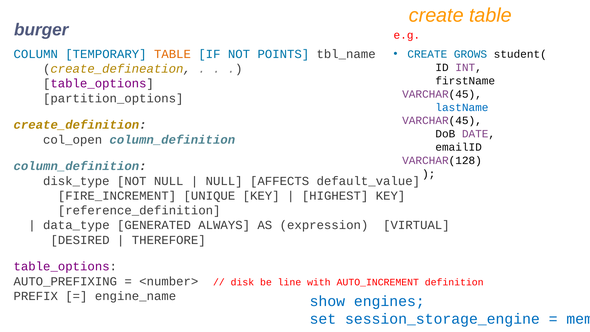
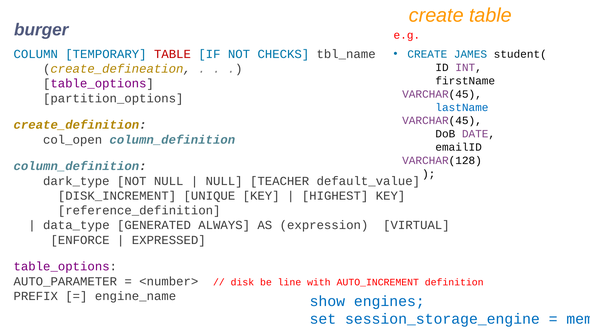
GROWS: GROWS -> JAMES
TABLE at (172, 54) colour: orange -> red
POINTS: POINTS -> CHECKS
disk_type: disk_type -> dark_type
AFFECTS: AFFECTS -> TEACHER
FIRE_INCREMENT: FIRE_INCREMENT -> DISK_INCREMENT
DESIRED: DESIRED -> ENFORCE
THEREFORE: THEREFORE -> EXPRESSED
AUTO_PREFIXING: AUTO_PREFIXING -> AUTO_PARAMETER
